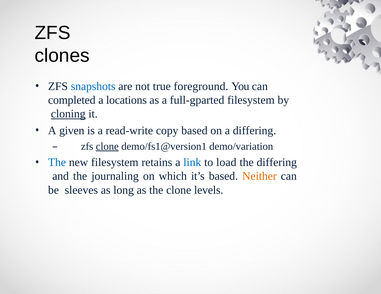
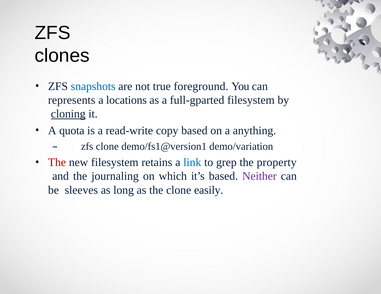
completed: completed -> represents
given: given -> quota
a differing: differing -> anything
clone at (107, 146) underline: present -> none
The at (57, 163) colour: blue -> red
load: load -> grep
the differing: differing -> property
Neither colour: orange -> purple
levels: levels -> easily
